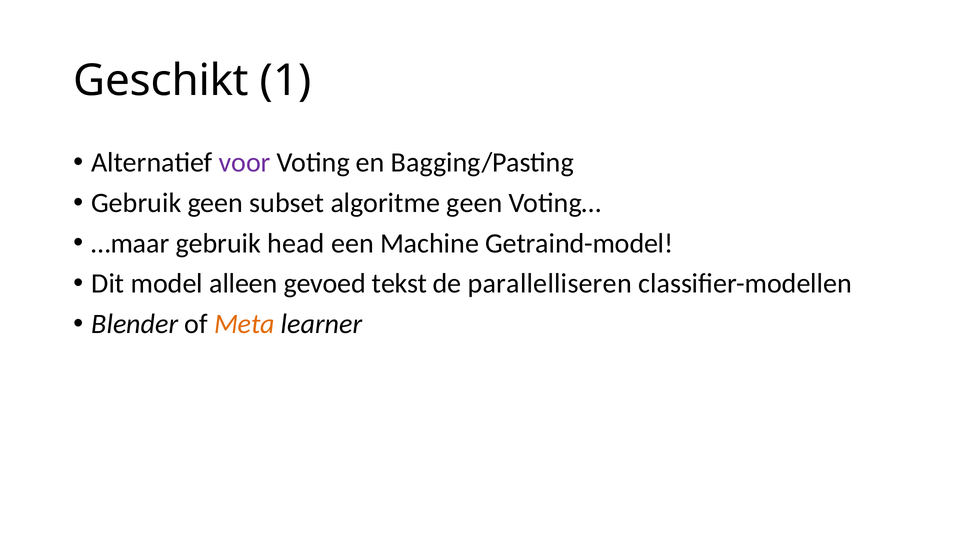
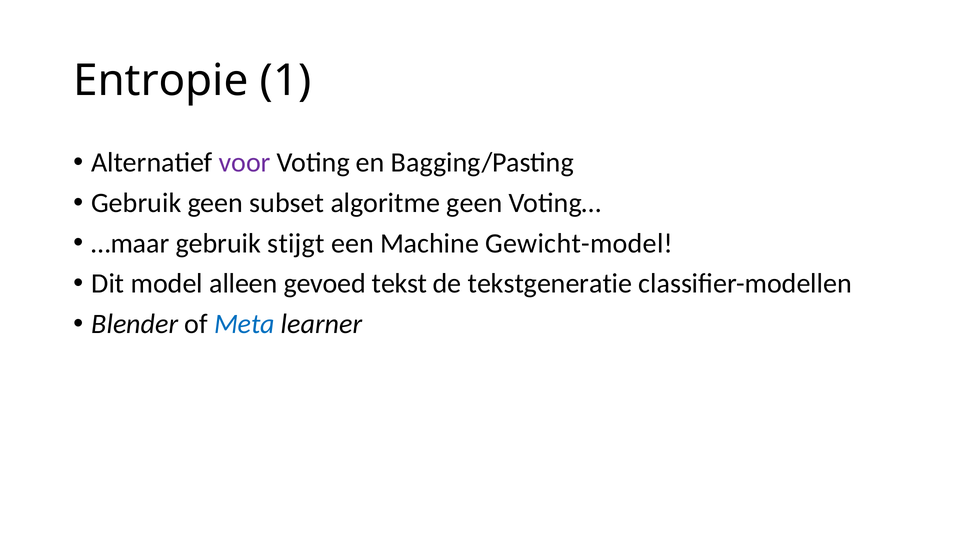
Geschikt: Geschikt -> Entropie
head: head -> stijgt
Getraind-model: Getraind-model -> Gewicht-model
parallelliseren: parallelliseren -> tekstgeneratie
Meta colour: orange -> blue
